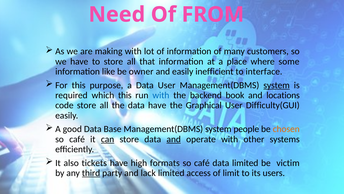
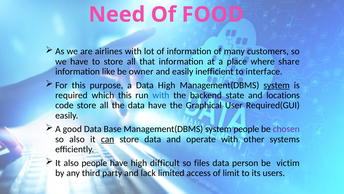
FROM: FROM -> FOOD
making: making -> airlines
some: some -> share
Data User: User -> High
book: book -> state
Difficulty(GUI: Difficulty(GUI -> Required(GUI
chosen colour: orange -> purple
café at (77, 139): café -> also
and at (174, 139) underline: present -> none
also tickets: tickets -> people
formats: formats -> difficult
café at (202, 163): café -> files
data limited: limited -> person
third underline: present -> none
